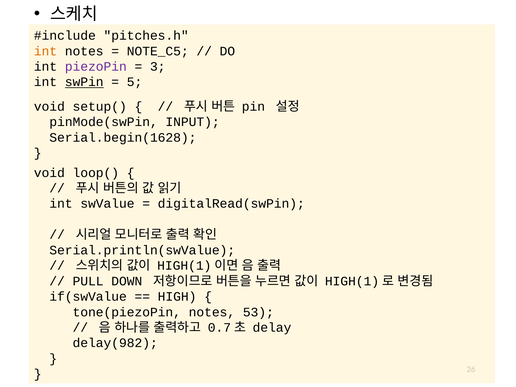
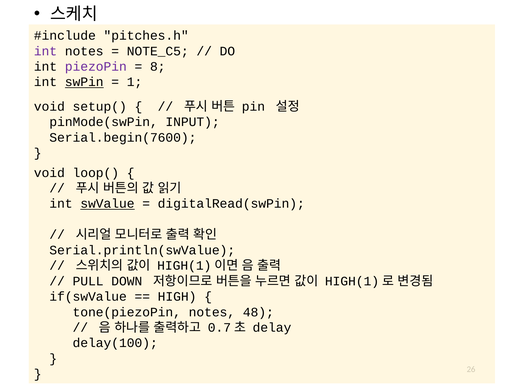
int at (46, 51) colour: orange -> purple
3: 3 -> 8
5: 5 -> 1
Serial.begin(1628: Serial.begin(1628 -> Serial.begin(7600
swValue underline: none -> present
53: 53 -> 48
delay(982: delay(982 -> delay(100
